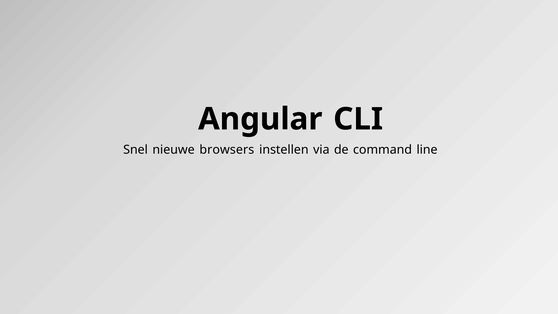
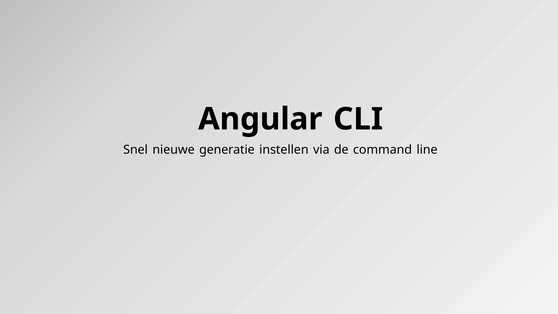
browsers: browsers -> generatie
